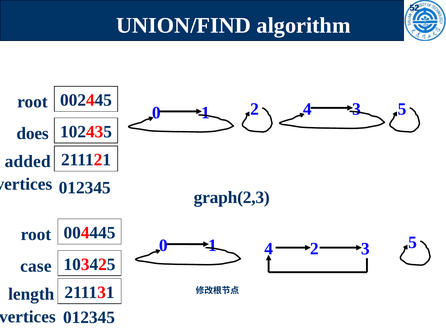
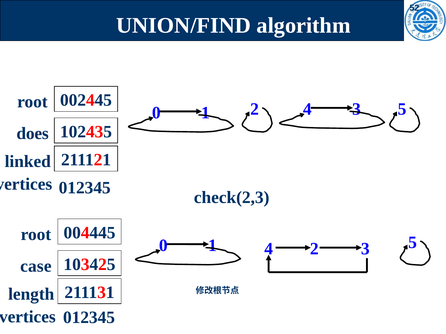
added: added -> linked
graph(2,3: graph(2,3 -> check(2,3
